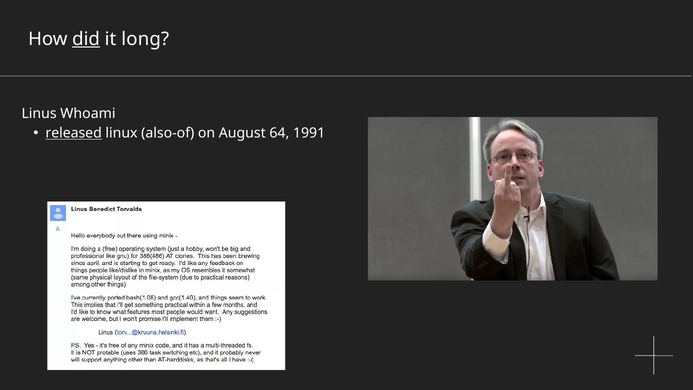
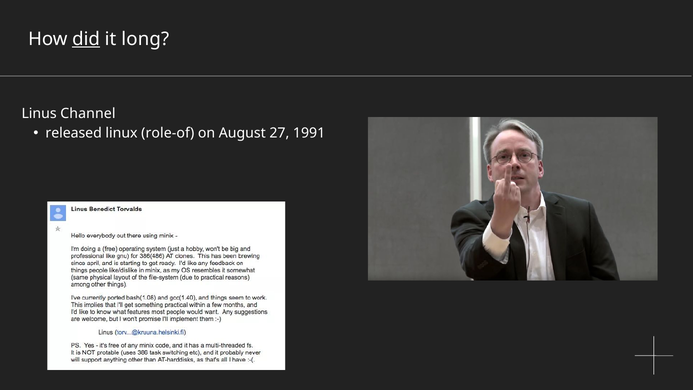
Whoami: Whoami -> Channel
released underline: present -> none
also-of: also-of -> role-of
64: 64 -> 27
